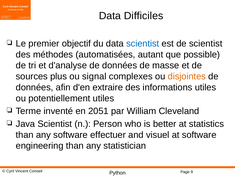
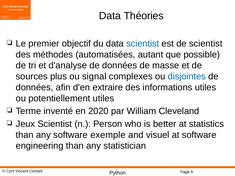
Difficiles: Difficiles -> Théories
disjointes colour: orange -> blue
2051: 2051 -> 2020
Java: Java -> Jeux
effectuer: effectuer -> exemple
